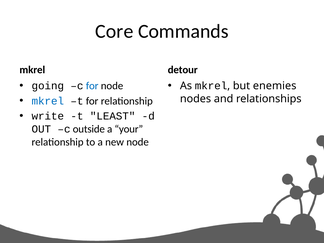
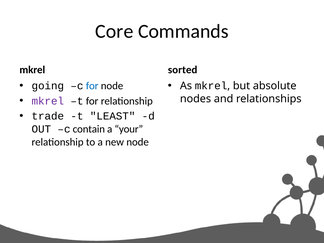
detour: detour -> sorted
enemies: enemies -> absolute
mkrel at (48, 101) colour: blue -> purple
write: write -> trade
outside: outside -> contain
